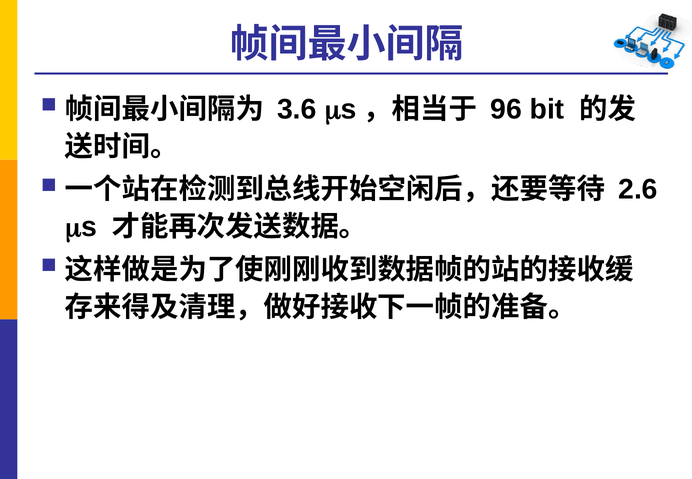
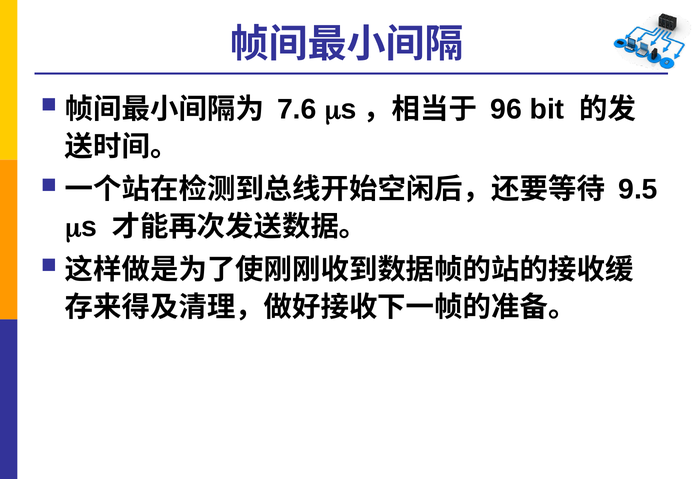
3.6: 3.6 -> 7.6
2.6: 2.6 -> 9.5
